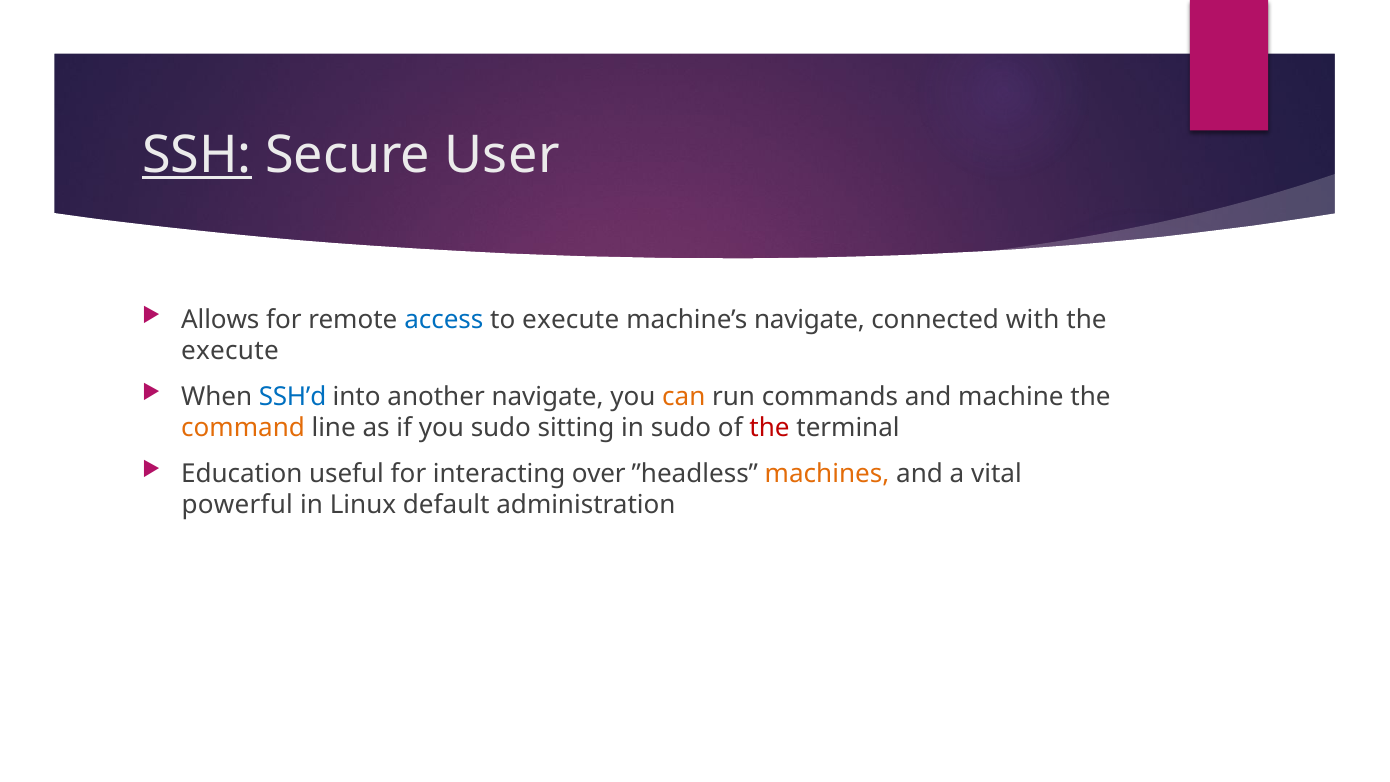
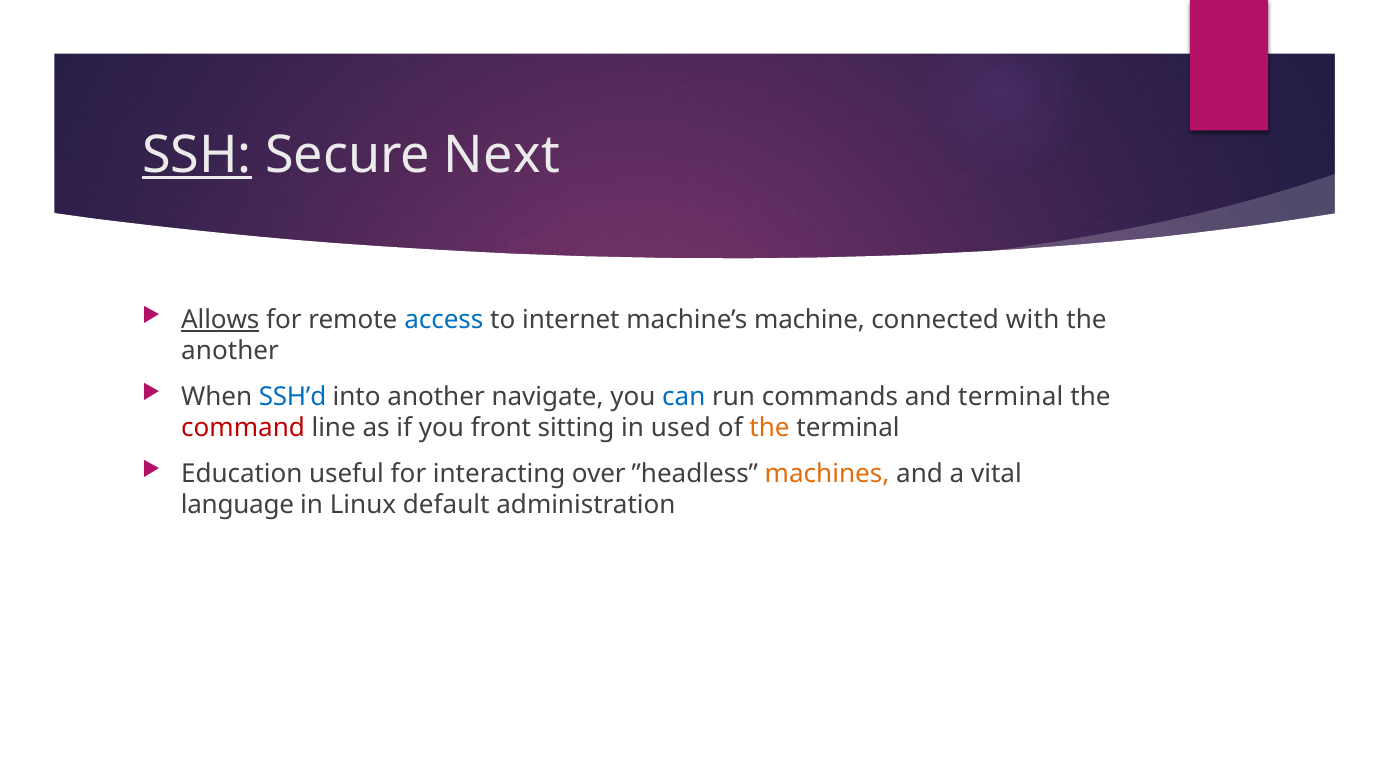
User: User -> Next
Allows underline: none -> present
to execute: execute -> internet
machine’s navigate: navigate -> machine
execute at (230, 351): execute -> another
can colour: orange -> blue
and machine: machine -> terminal
command colour: orange -> red
you sudo: sudo -> front
in sudo: sudo -> used
the at (769, 428) colour: red -> orange
powerful: powerful -> language
